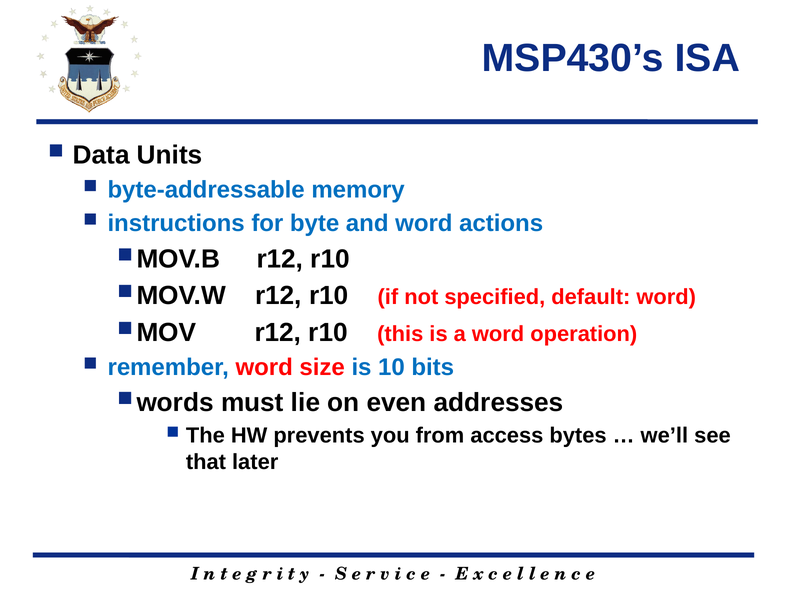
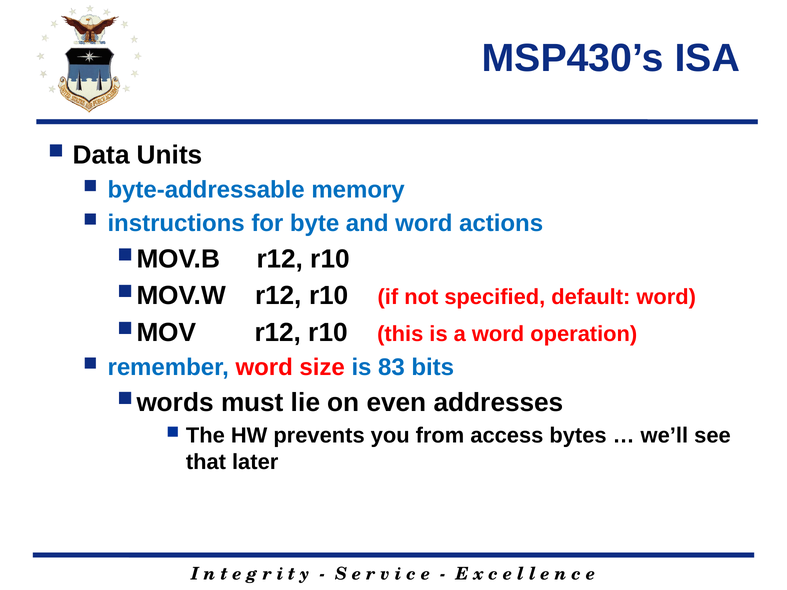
10: 10 -> 83
